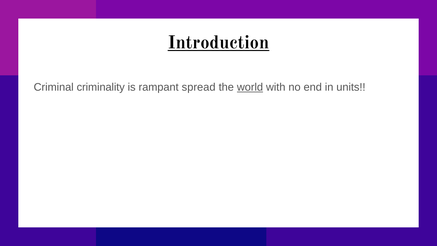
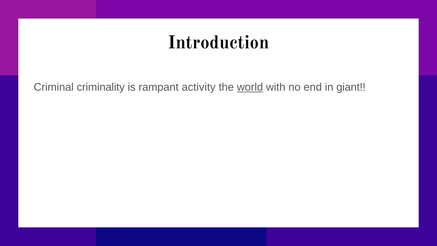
Introduction underline: present -> none
spread: spread -> activity
units: units -> giant
